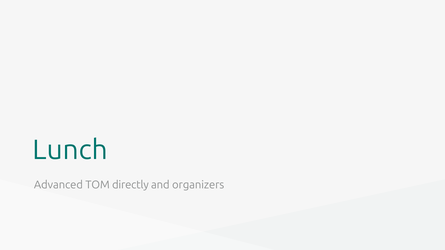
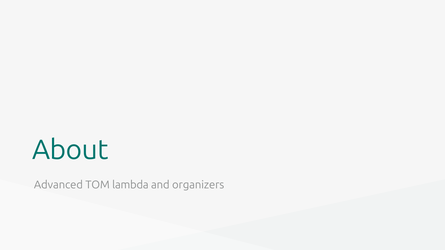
Lunch: Lunch -> About
directly: directly -> lambda
